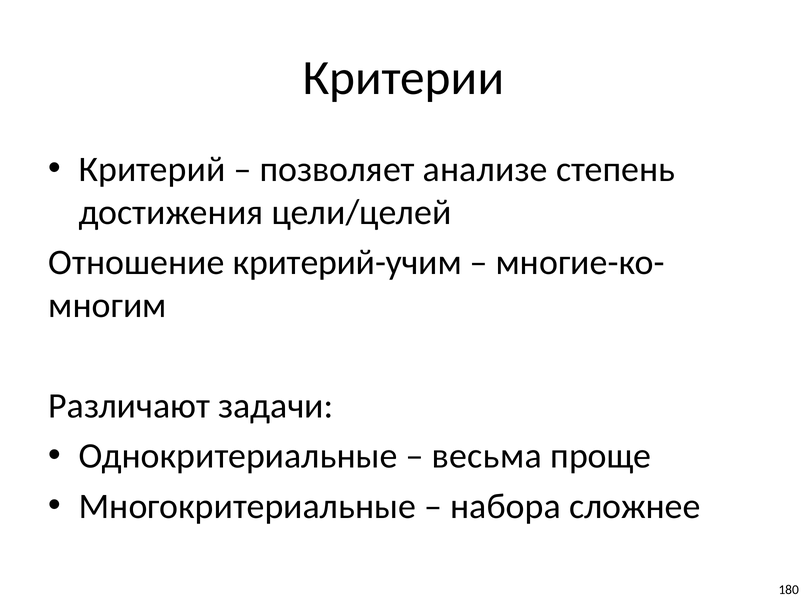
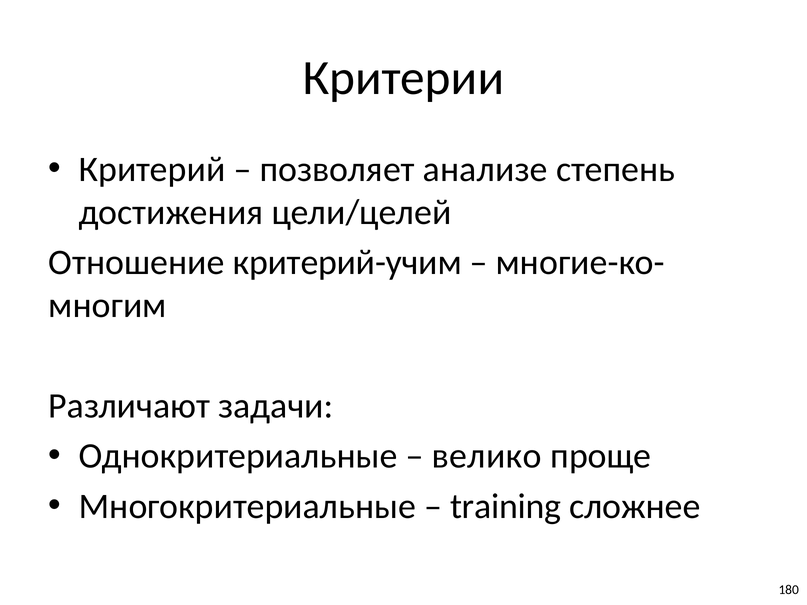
весьма: весьма -> велико
набора: набора -> training
